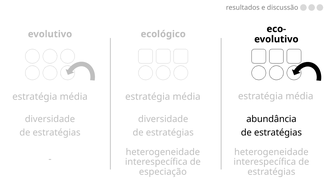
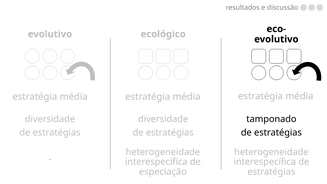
abundância: abundância -> tamponado
